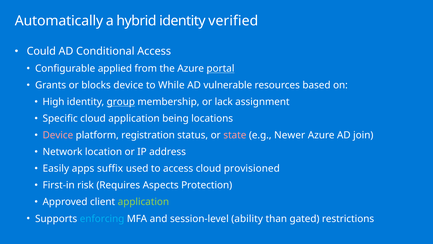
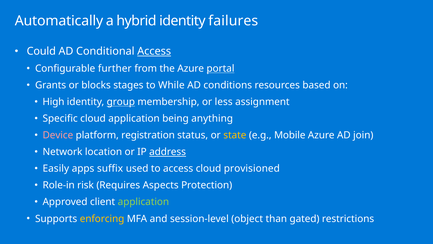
verified: verified -> failures
Access at (154, 51) underline: none -> present
applied: applied -> further
blocks device: device -> stages
vulnerable: vulnerable -> conditions
lack: lack -> less
locations: locations -> anything
state colour: pink -> yellow
Newer: Newer -> Mobile
address underline: none -> present
First-in: First-in -> Role-in
enforcing colour: light blue -> yellow
ability: ability -> object
